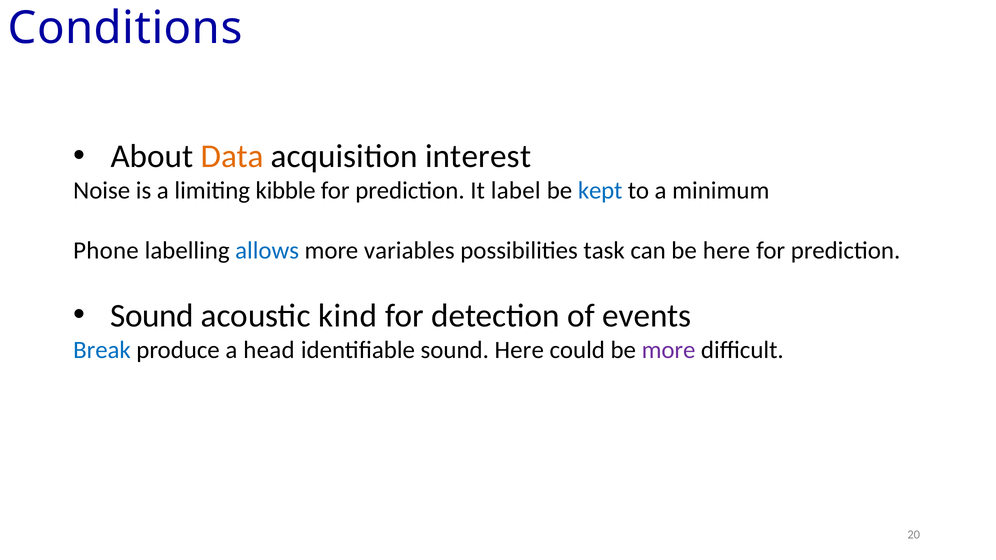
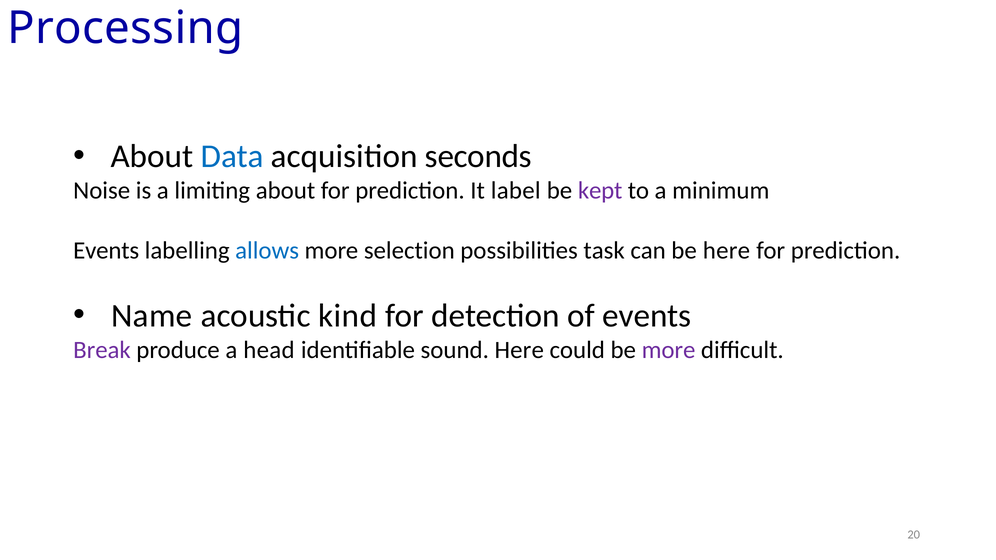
Conditions: Conditions -> Processing
Data colour: orange -> blue
interest: interest -> seconds
limiting kibble: kibble -> about
kept colour: blue -> purple
Phone at (106, 250): Phone -> Events
variables: variables -> selection
Sound at (152, 316): Sound -> Name
Break colour: blue -> purple
